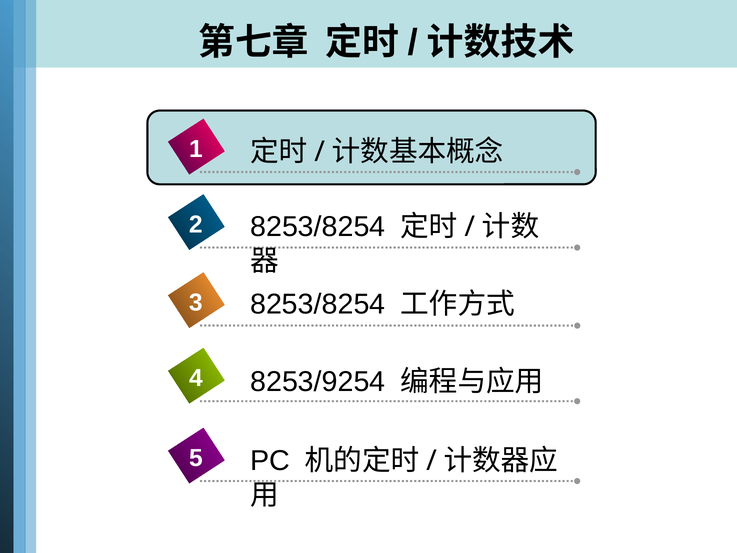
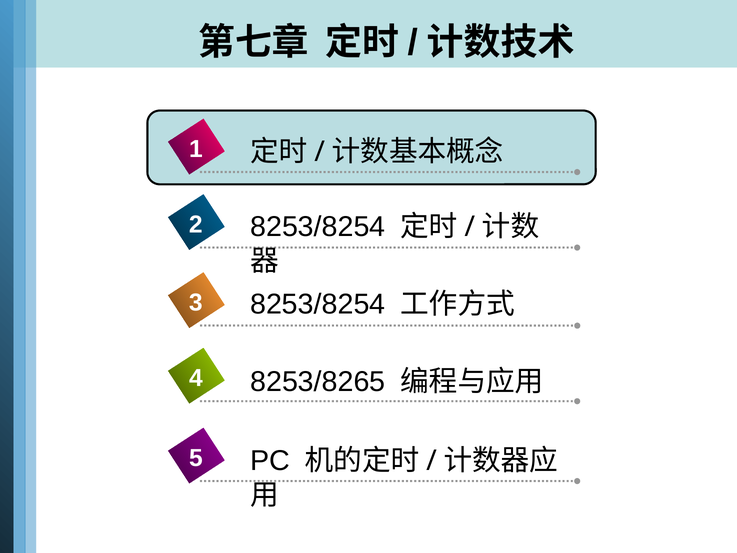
8253/9254: 8253/9254 -> 8253/8265
